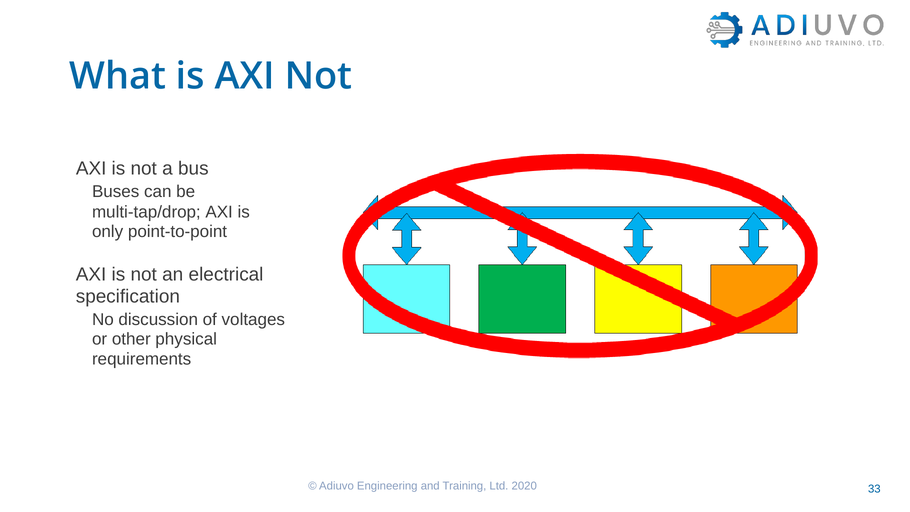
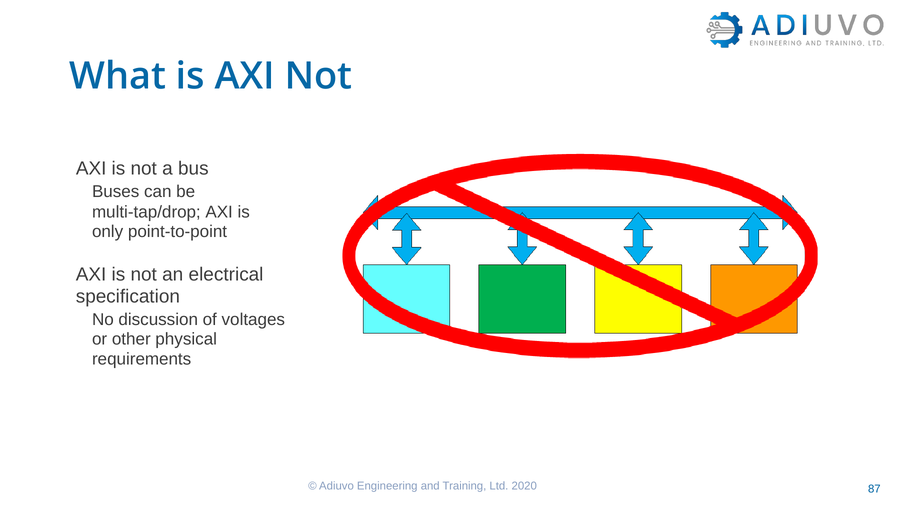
33: 33 -> 87
